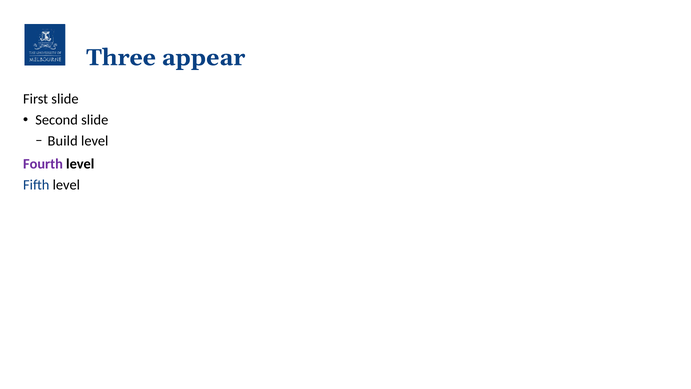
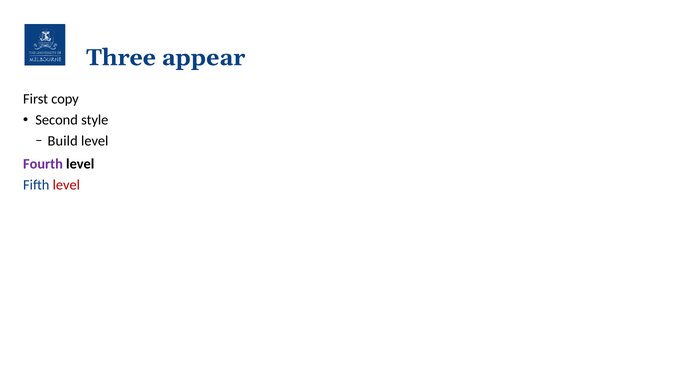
First slide: slide -> copy
Second slide: slide -> style
level at (66, 185) colour: black -> red
